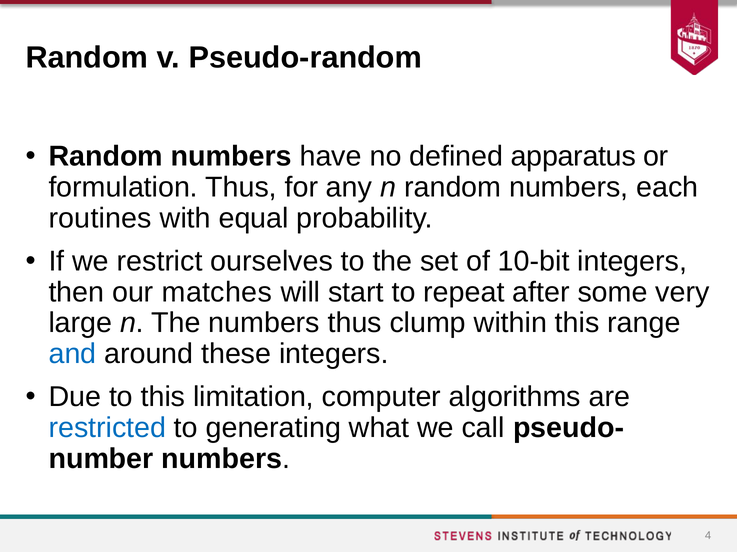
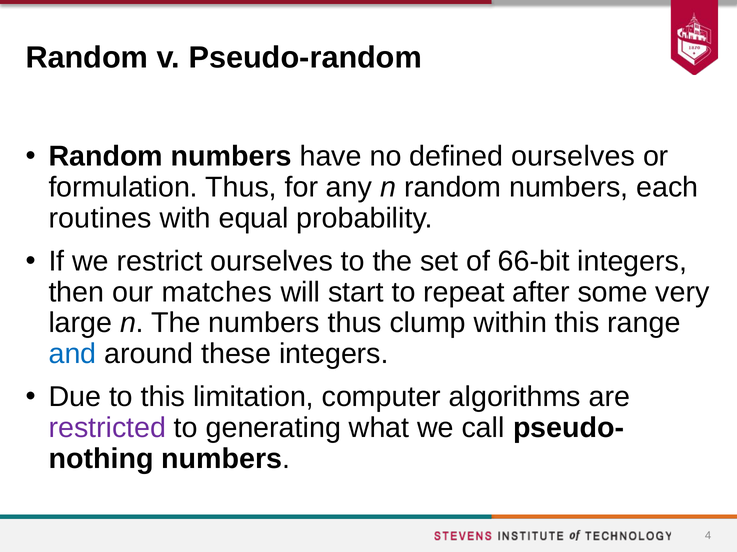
defined apparatus: apparatus -> ourselves
10-bit: 10-bit -> 66-bit
restricted colour: blue -> purple
number: number -> nothing
